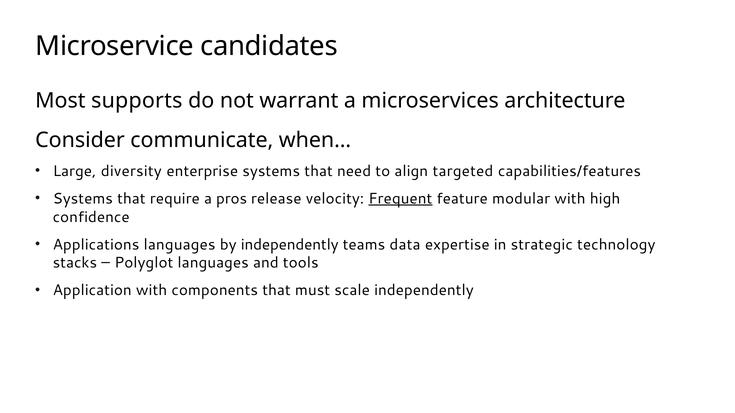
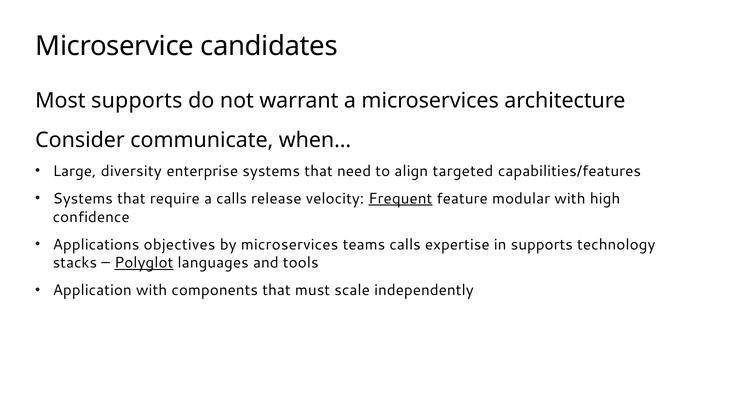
a pros: pros -> calls
Applications languages: languages -> objectives
by independently: independently -> microservices
teams data: data -> calls
in strategic: strategic -> supports
Polyglot underline: none -> present
